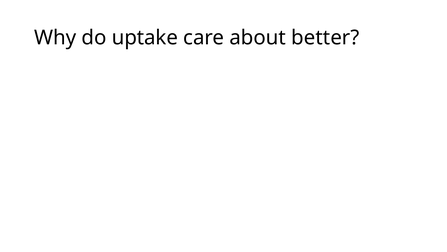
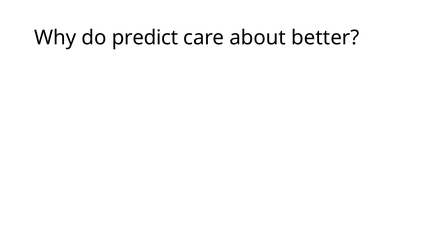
uptake: uptake -> predict
